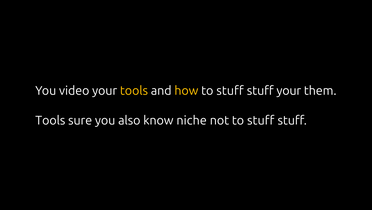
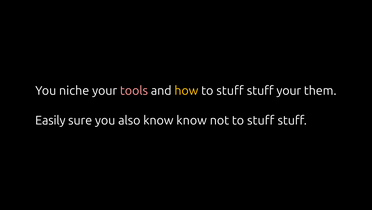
video: video -> niche
tools at (134, 90) colour: yellow -> pink
Tools at (50, 120): Tools -> Easily
know niche: niche -> know
